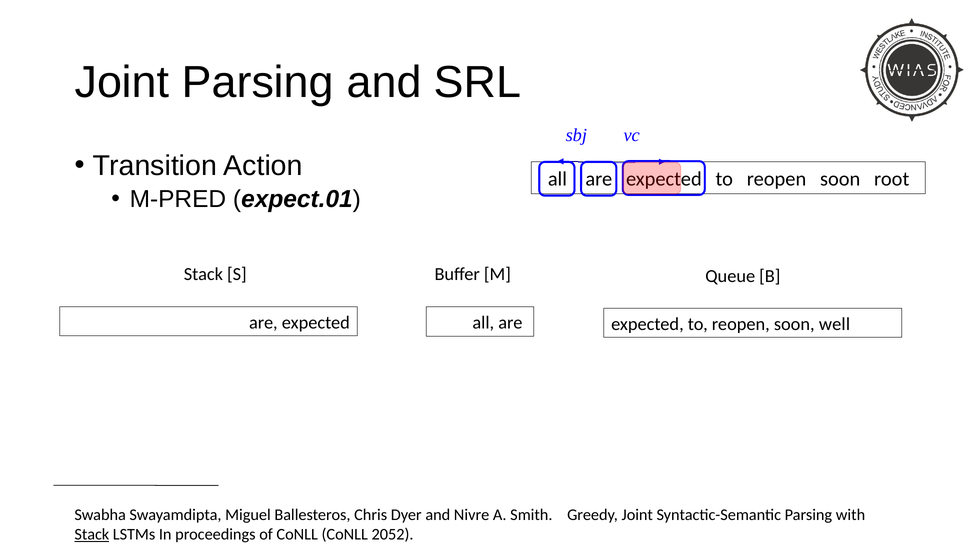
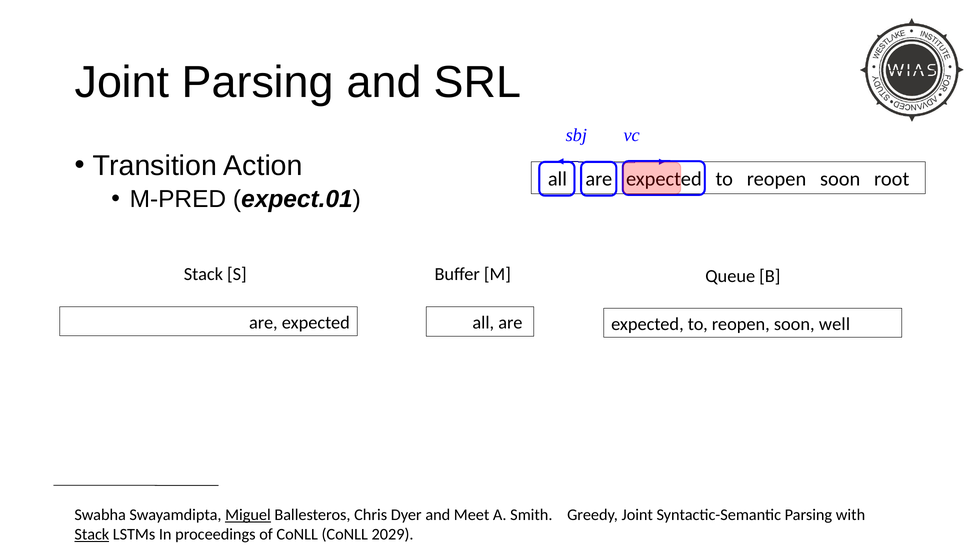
Miguel underline: none -> present
Nivre: Nivre -> Meet
2052: 2052 -> 2029
